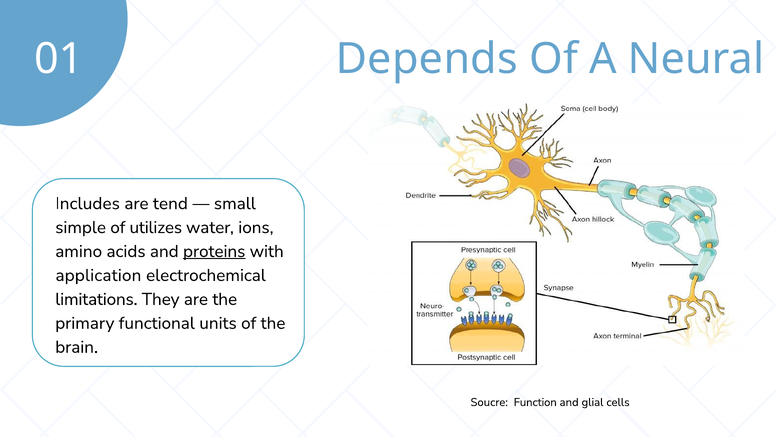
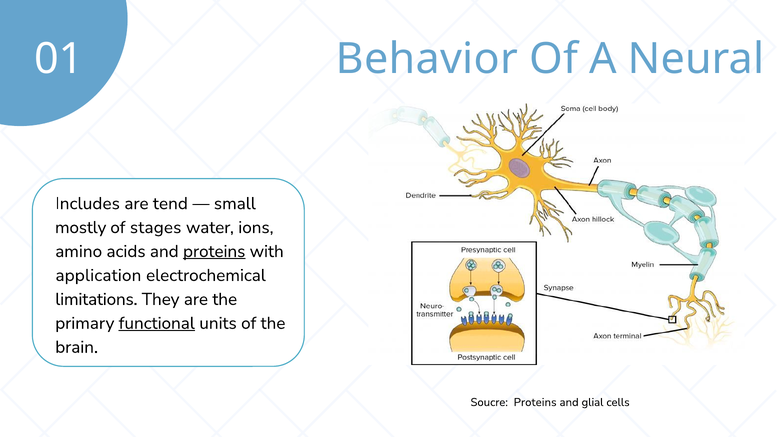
Depends: Depends -> Behavior
simple: simple -> mostly
utilizes: utilizes -> stages
functional underline: none -> present
Soucre Function: Function -> Proteins
